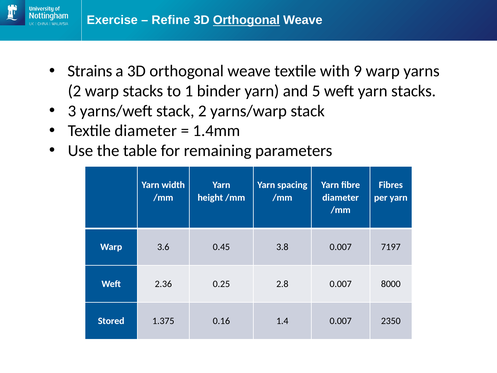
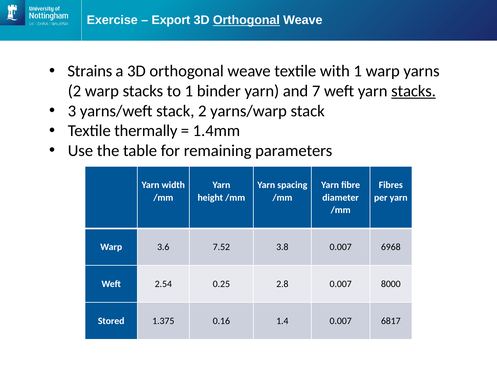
Refine: Refine -> Export
with 9: 9 -> 1
5: 5 -> 7
stacks at (414, 91) underline: none -> present
Textile diameter: diameter -> thermally
0.45: 0.45 -> 7.52
7197: 7197 -> 6968
2.36: 2.36 -> 2.54
2350: 2350 -> 6817
